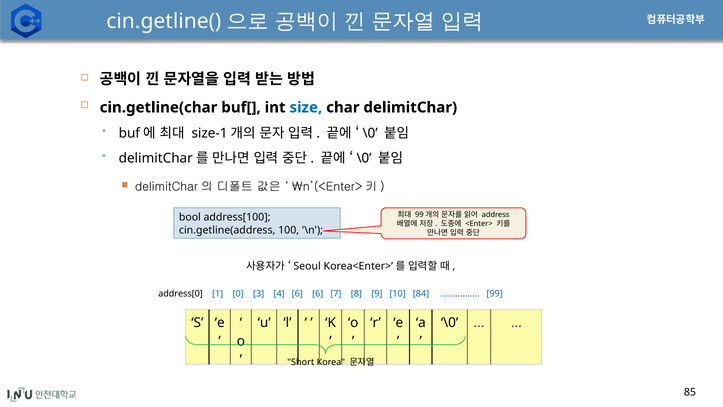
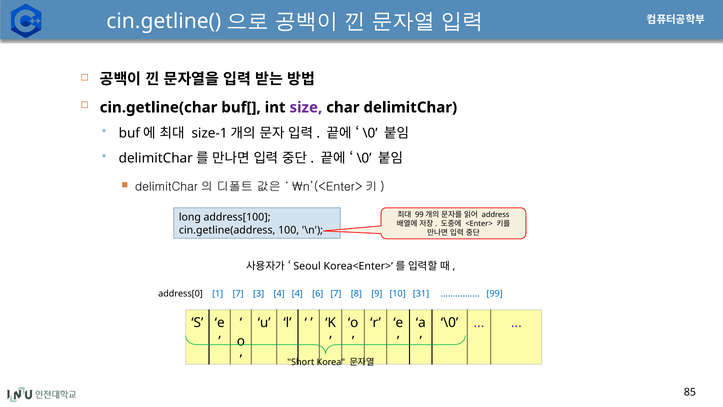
size colour: blue -> purple
bool: bool -> long
1 0: 0 -> 7
4 6: 6 -> 4
84: 84 -> 31
